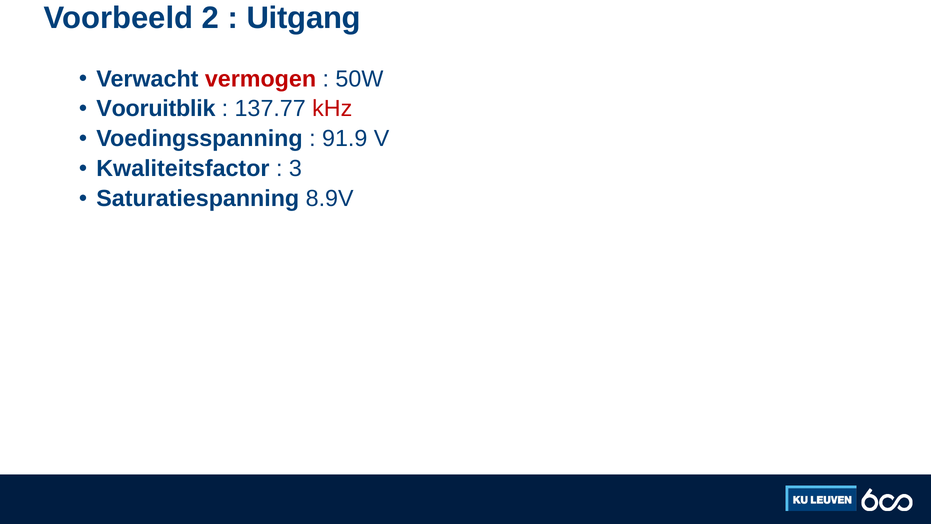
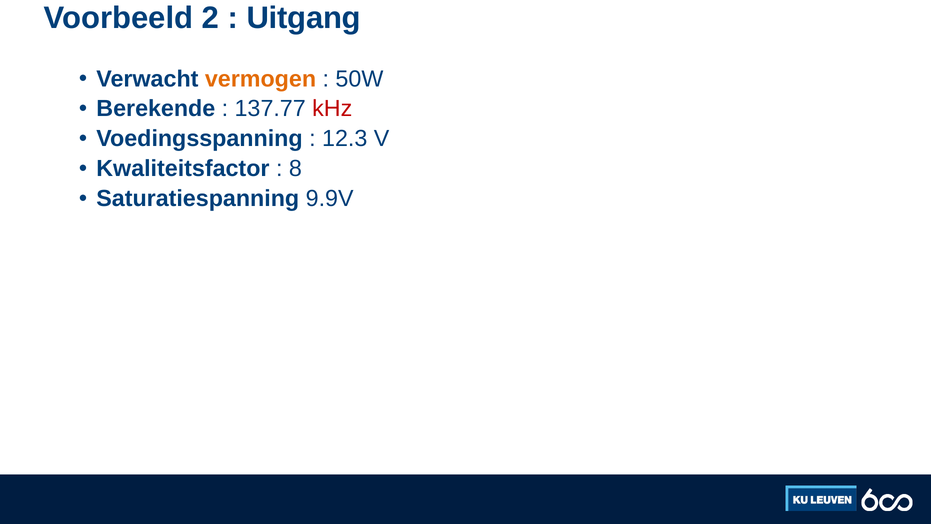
vermogen colour: red -> orange
Vooruitblik: Vooruitblik -> Berekende
91.9: 91.9 -> 12.3
3: 3 -> 8
8.9V: 8.9V -> 9.9V
